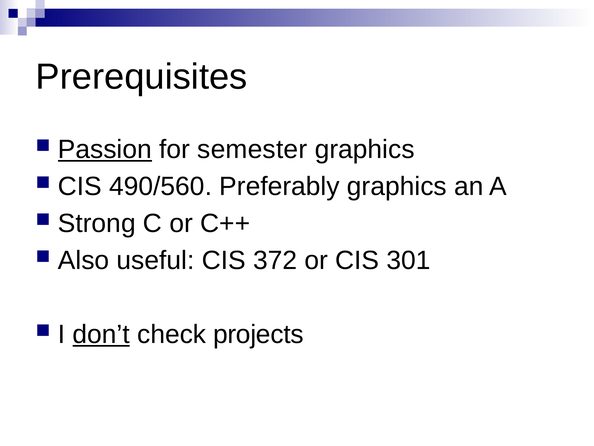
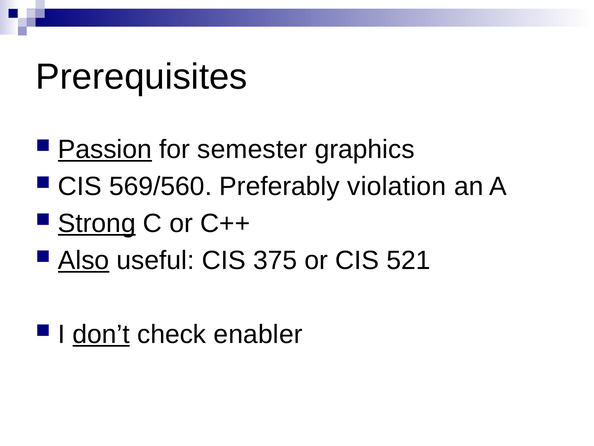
490/560: 490/560 -> 569/560
Preferably graphics: graphics -> violation
Strong underline: none -> present
Also underline: none -> present
372: 372 -> 375
301: 301 -> 521
projects: projects -> enabler
